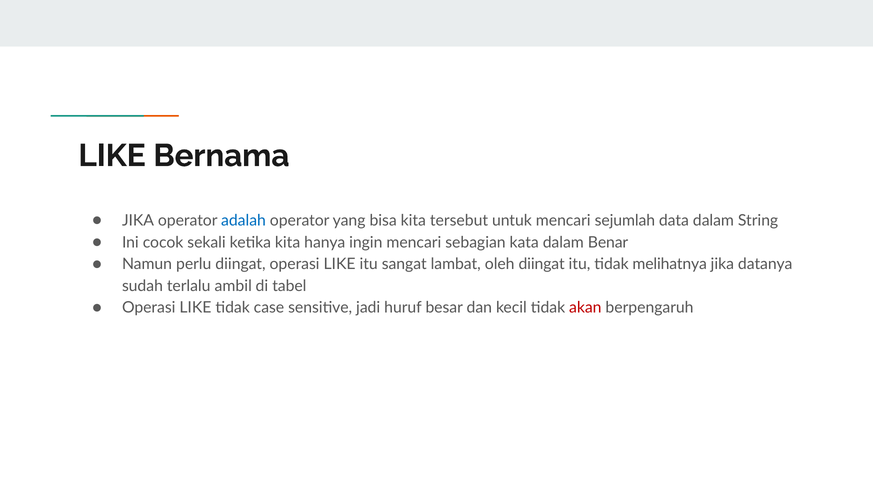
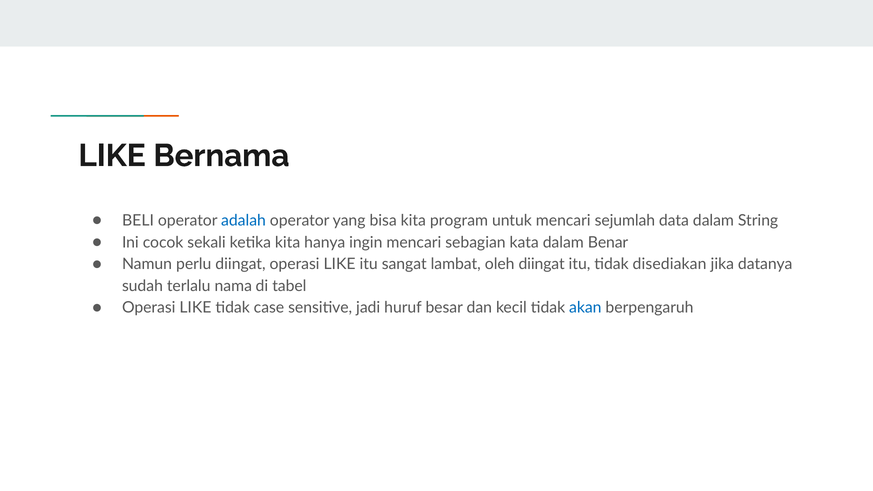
JIKA at (138, 221): JIKA -> BELI
tersebut: tersebut -> program
melihatnya: melihatnya -> disediakan
ambil: ambil -> nama
akan colour: red -> blue
